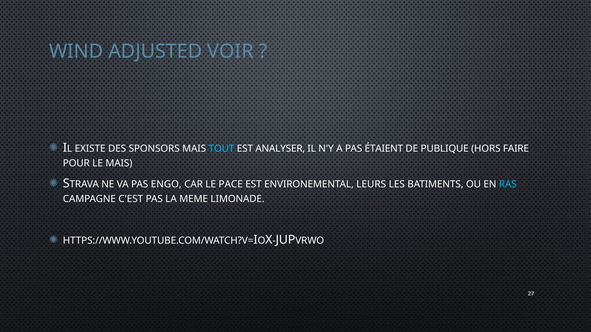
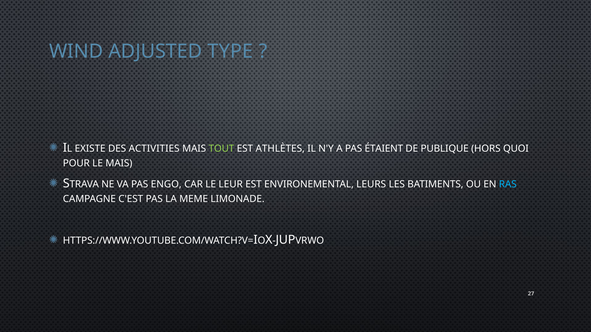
VOIR: VOIR -> TYPE
SPONSORS: SPONSORS -> ACTIVITIES
TOUT colour: light blue -> light green
ANALYSER: ANALYSER -> ATHLÈTES
FAIRE: FAIRE -> QUOI
PACE: PACE -> LEUR
